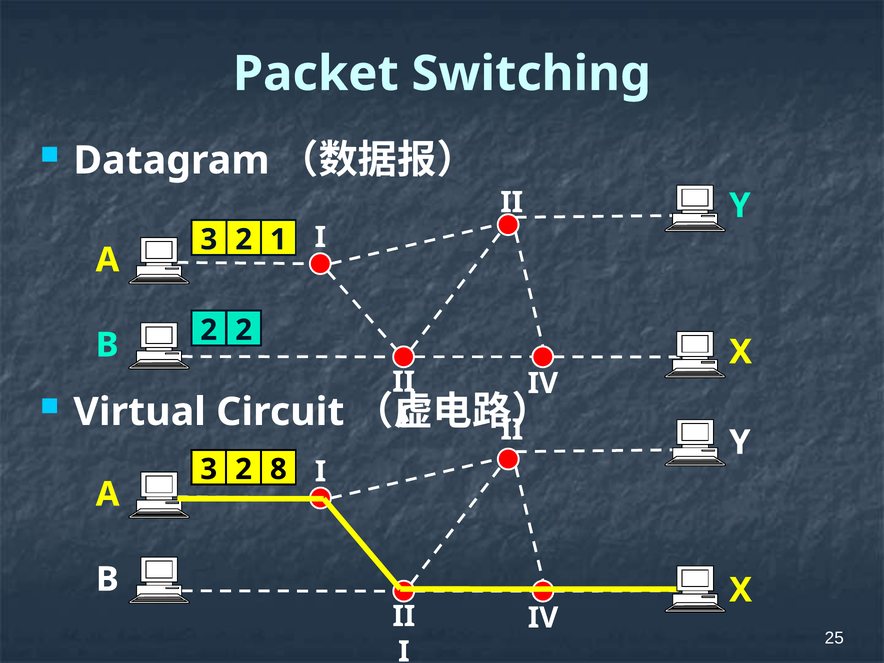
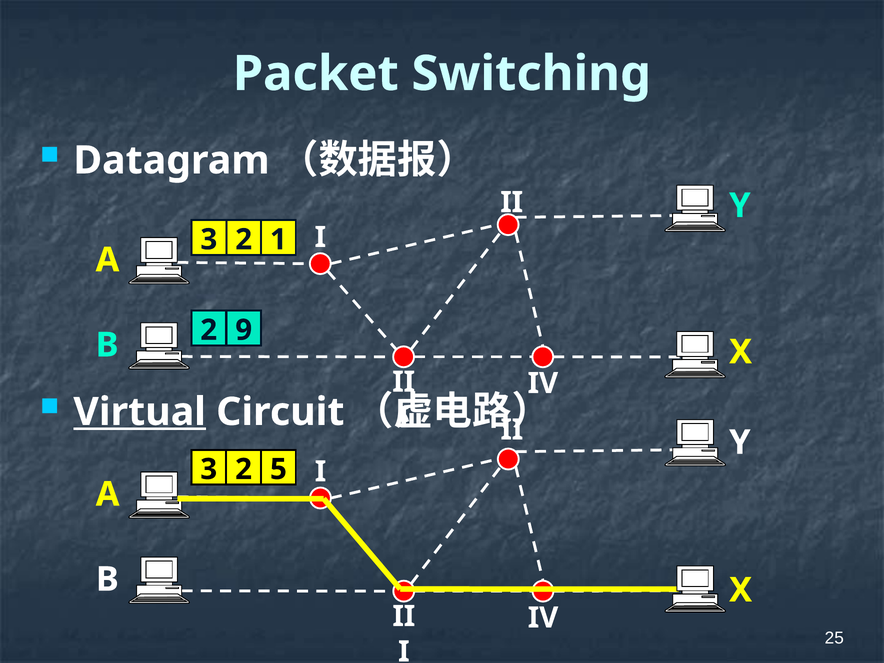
2 2: 2 -> 9
Virtual underline: none -> present
8: 8 -> 5
